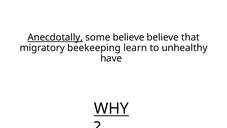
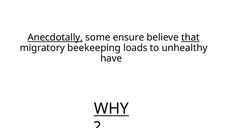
some believe: believe -> ensure
that underline: none -> present
learn: learn -> loads
